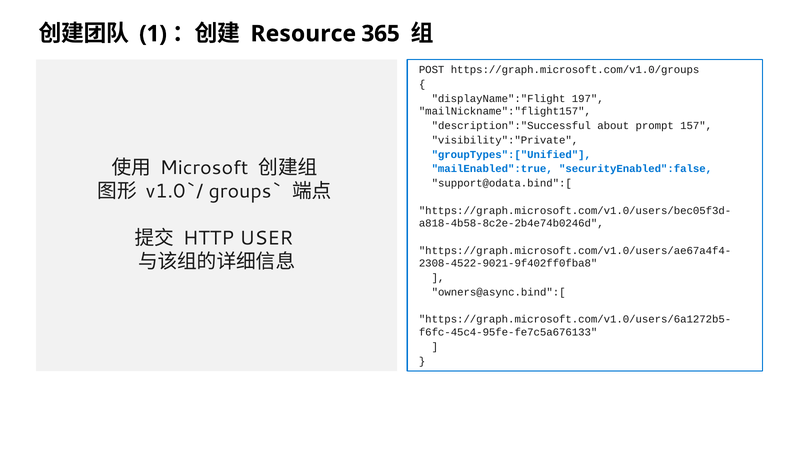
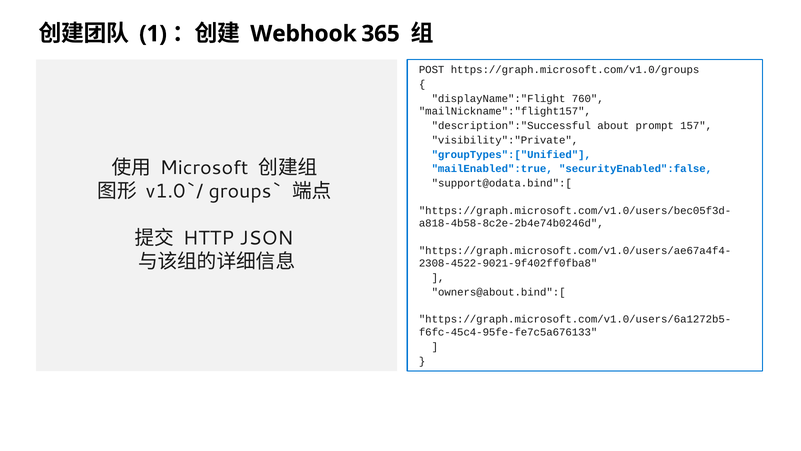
Resource: Resource -> Webhook
197: 197 -> 760
USER: USER -> JSON
owners@async.bind":[: owners@async.bind":[ -> owners@about.bind":[
